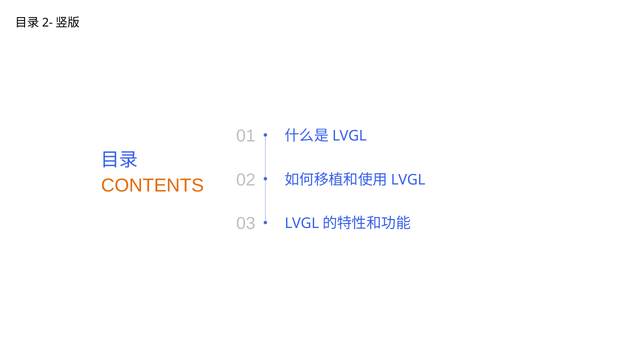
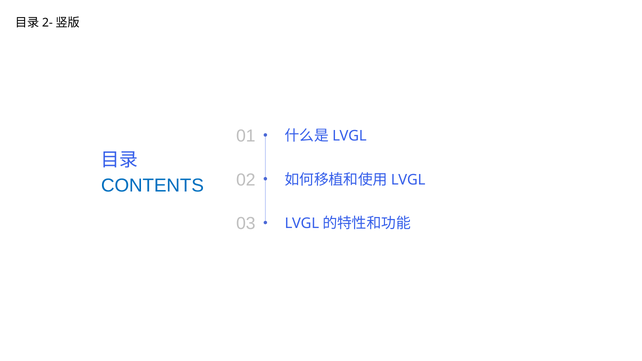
CONTENTS colour: orange -> blue
